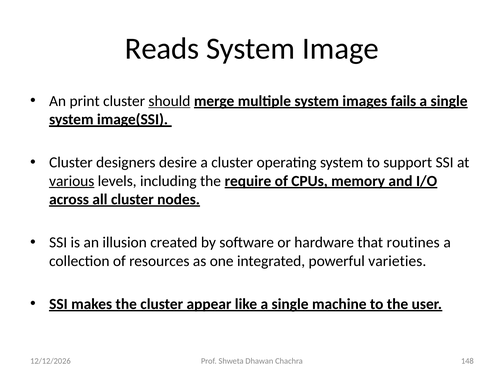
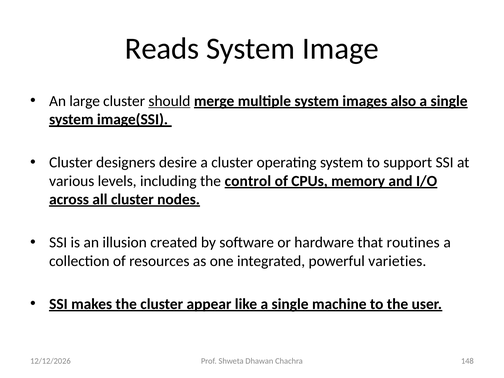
print: print -> large
fails: fails -> also
various underline: present -> none
require: require -> control
